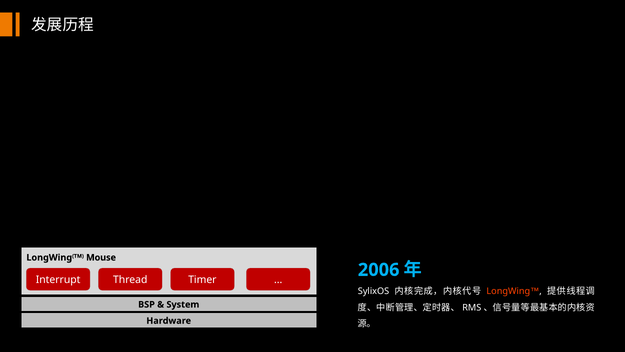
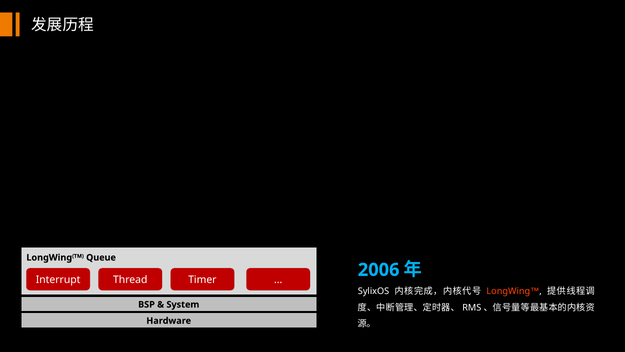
Mouse: Mouse -> Queue
